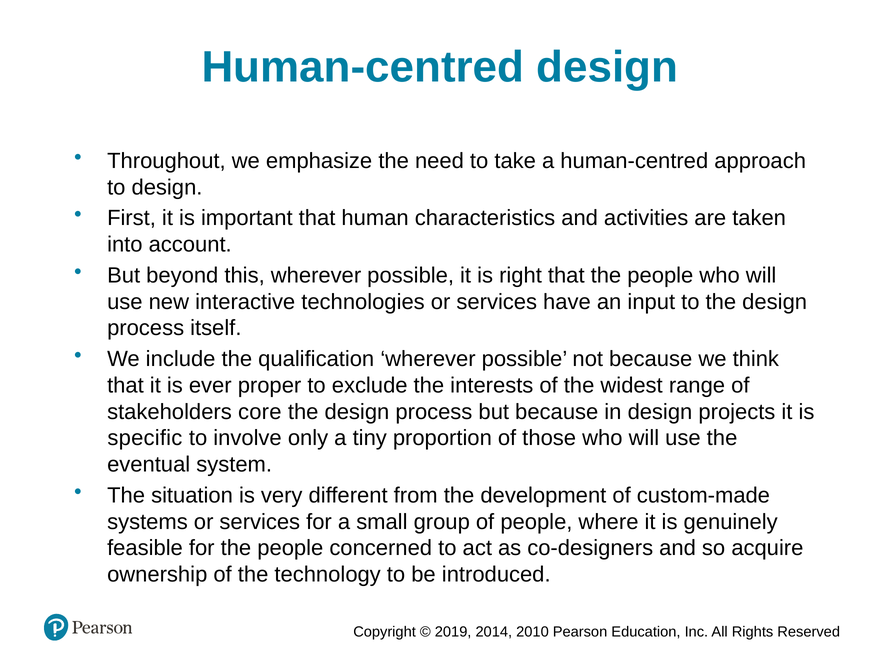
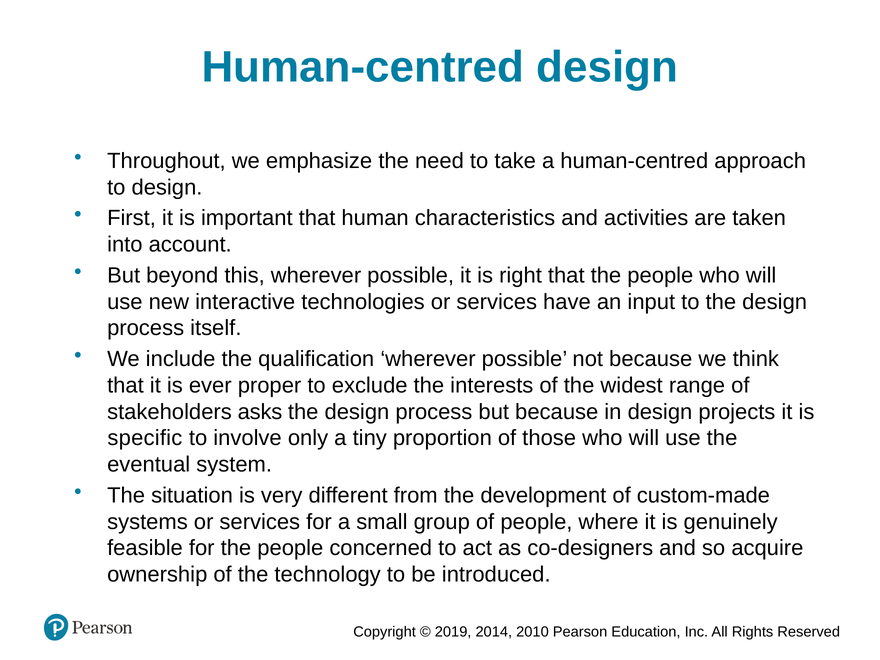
core: core -> asks
